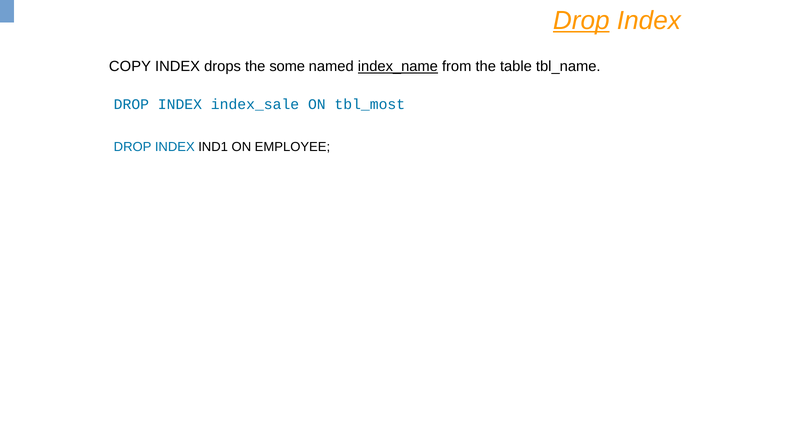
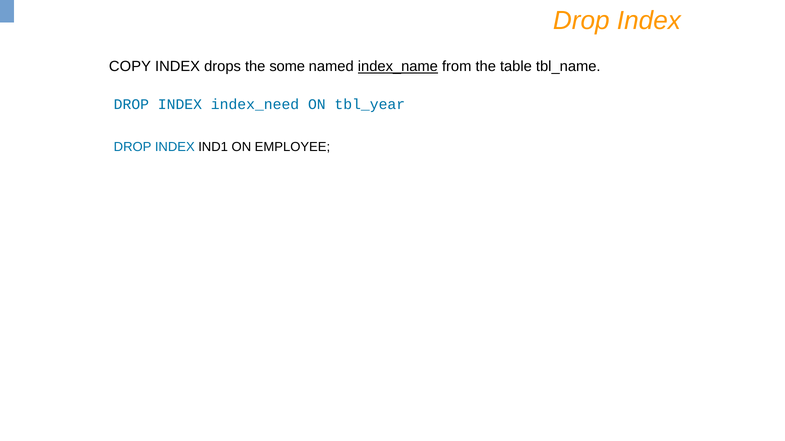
Drop at (581, 20) underline: present -> none
index_sale: index_sale -> index_need
tbl_most: tbl_most -> tbl_year
